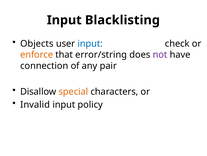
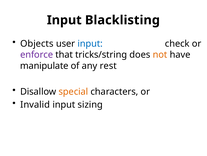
enforce colour: orange -> purple
error/string: error/string -> tricks/string
not colour: purple -> orange
connection: connection -> manipulate
pair: pair -> rest
policy: policy -> sizing
